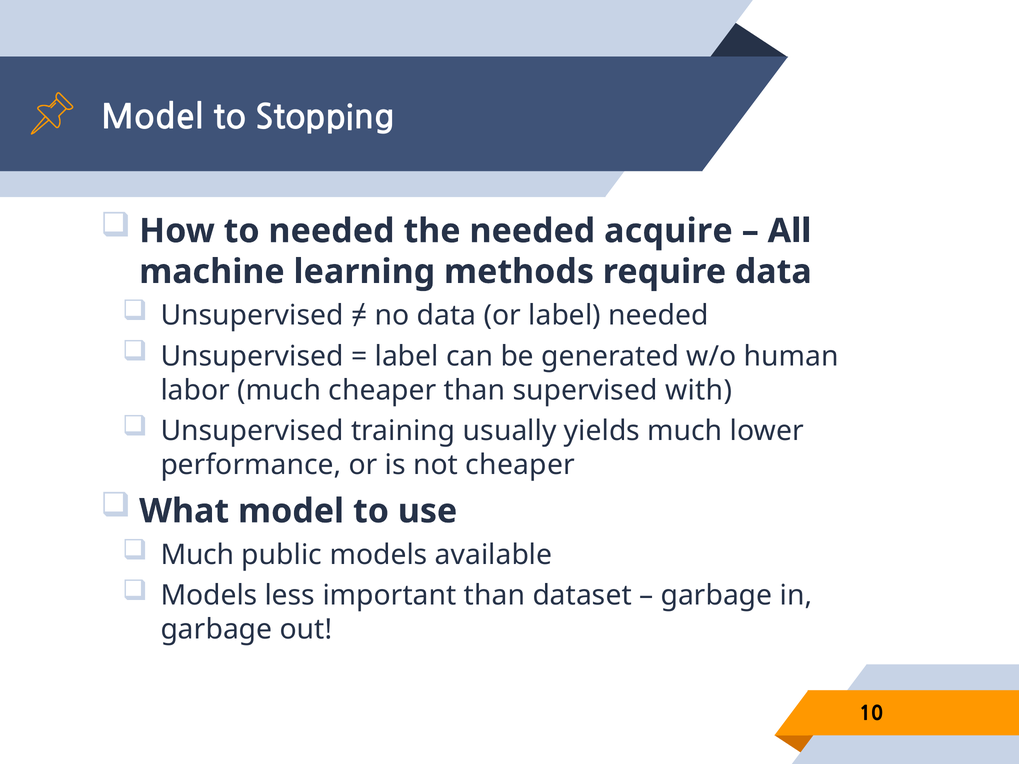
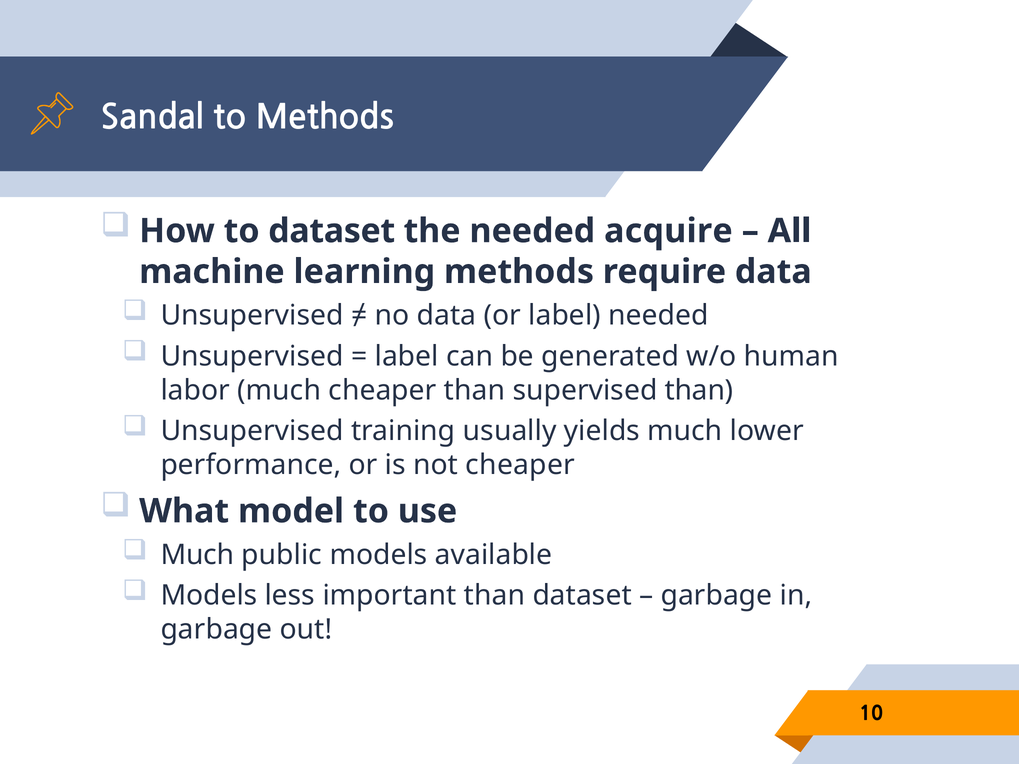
Model at (152, 118): Model -> Sandal
to Stopping: Stopping -> Methods
to needed: needed -> dataset
supervised with: with -> than
